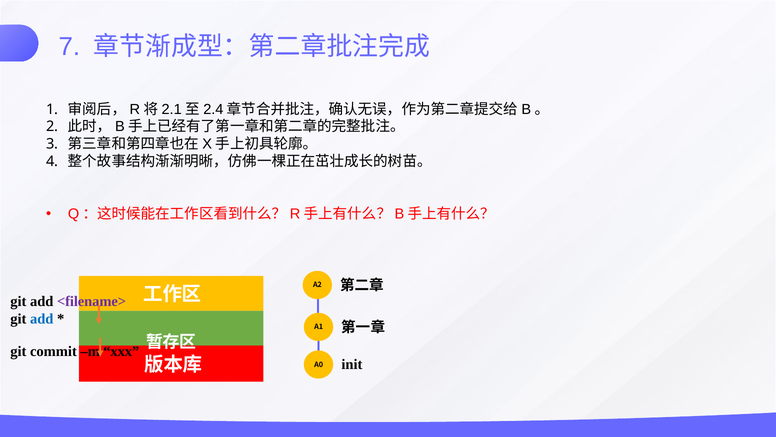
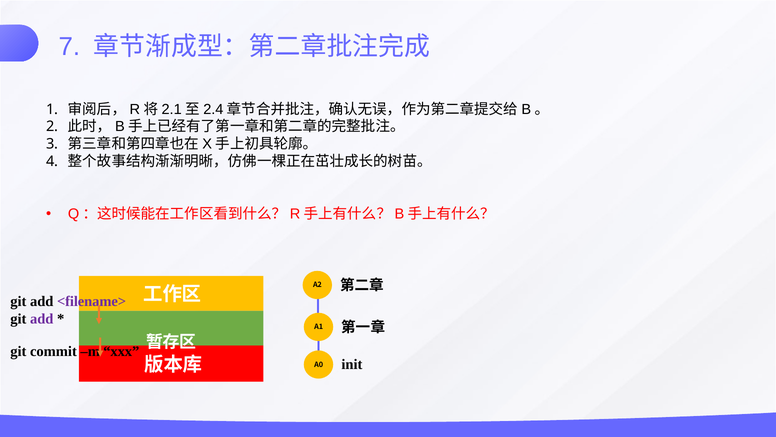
add at (42, 319) colour: blue -> purple
